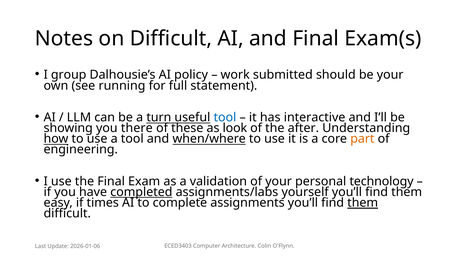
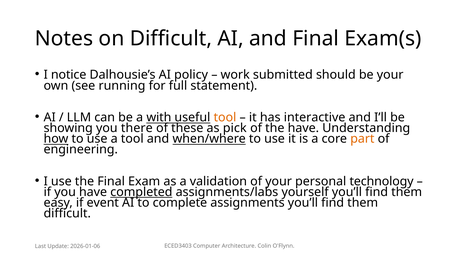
group: group -> notice
turn: turn -> with
tool at (225, 117) colour: blue -> orange
look: look -> pick
the after: after -> have
times: times -> event
them at (363, 203) underline: present -> none
